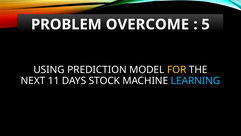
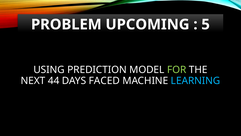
OVERCOME: OVERCOME -> UPCOMING
FOR colour: yellow -> light green
11: 11 -> 44
STOCK: STOCK -> FACED
